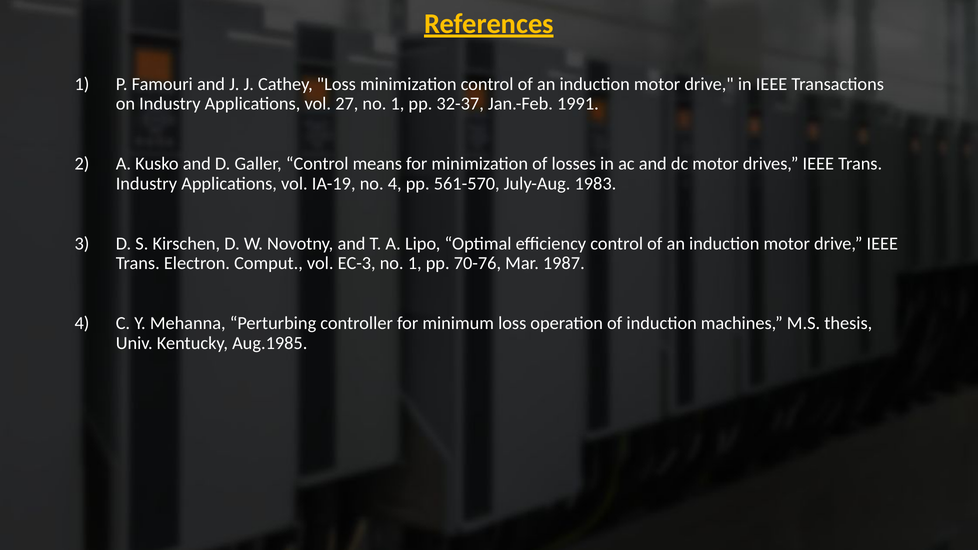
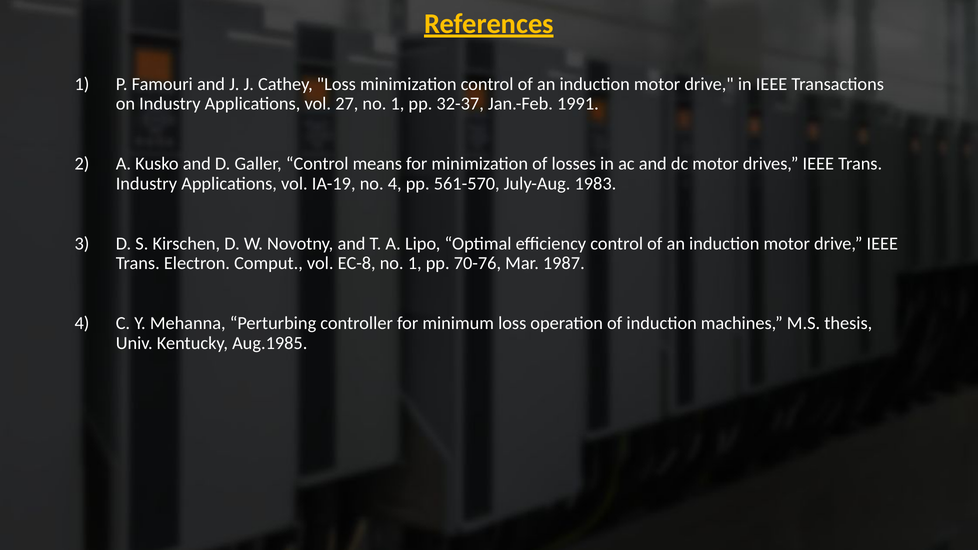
EC-3: EC-3 -> EC-8
